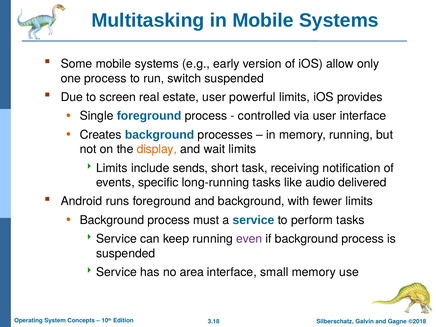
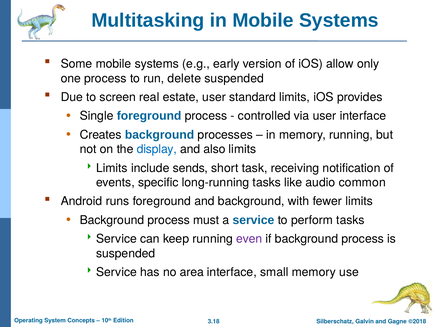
switch: switch -> delete
powerful: powerful -> standard
display colour: orange -> blue
wait: wait -> also
delivered: delivered -> common
